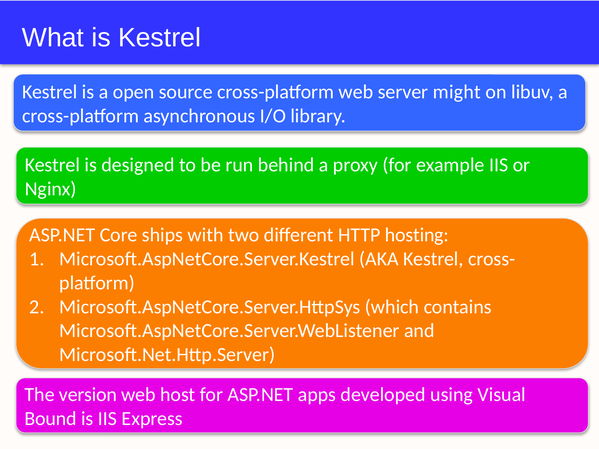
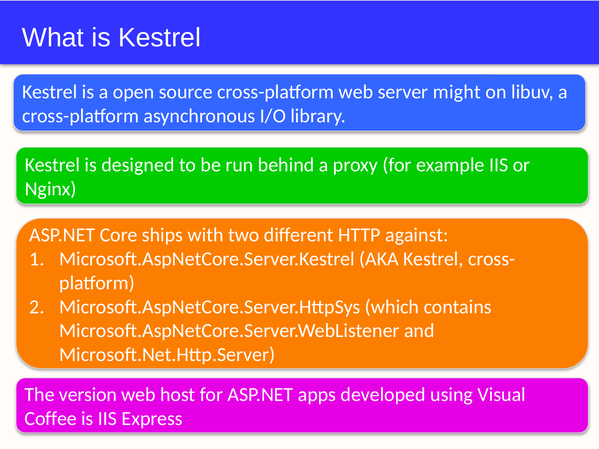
hosting: hosting -> against
Bound: Bound -> Coffee
